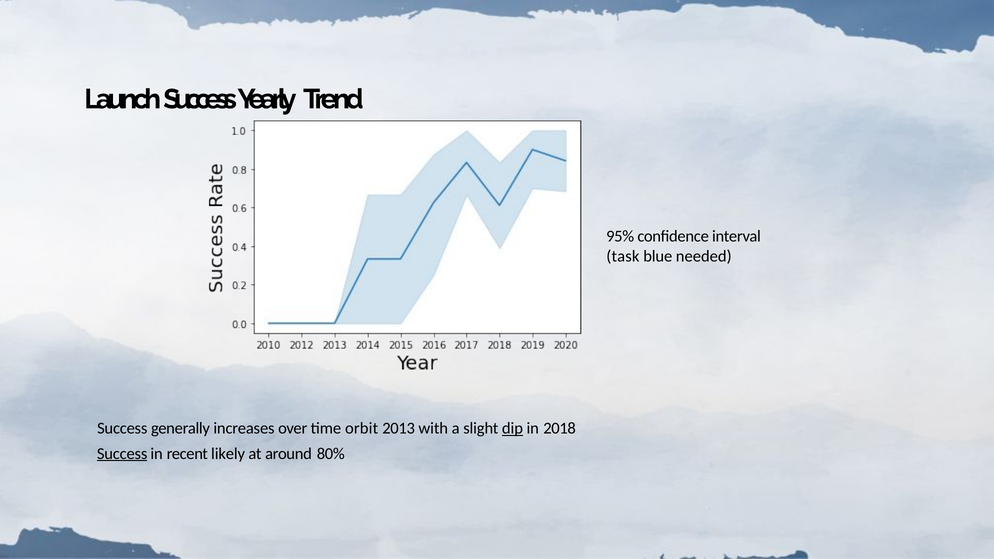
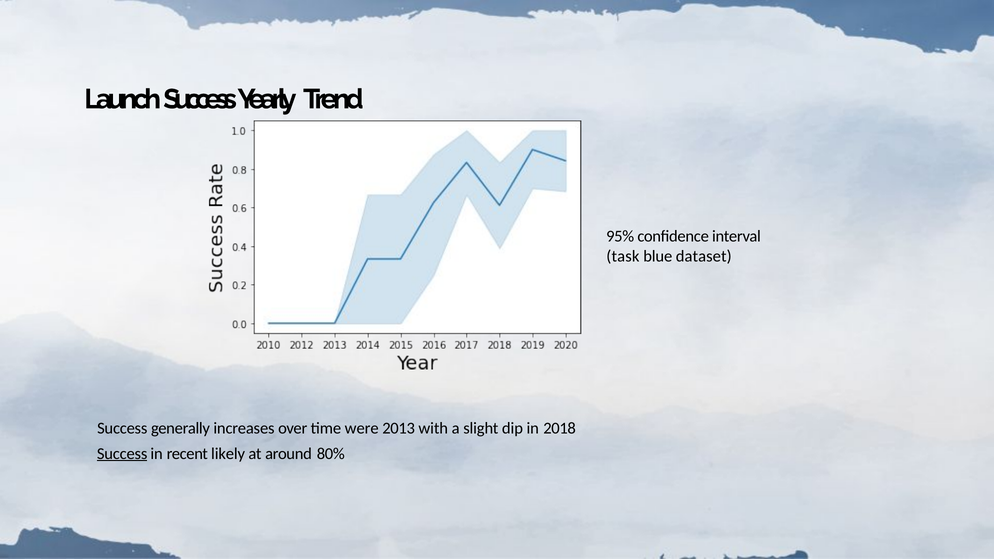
needed: needed -> dataset
orbit: orbit -> were
dip underline: present -> none
